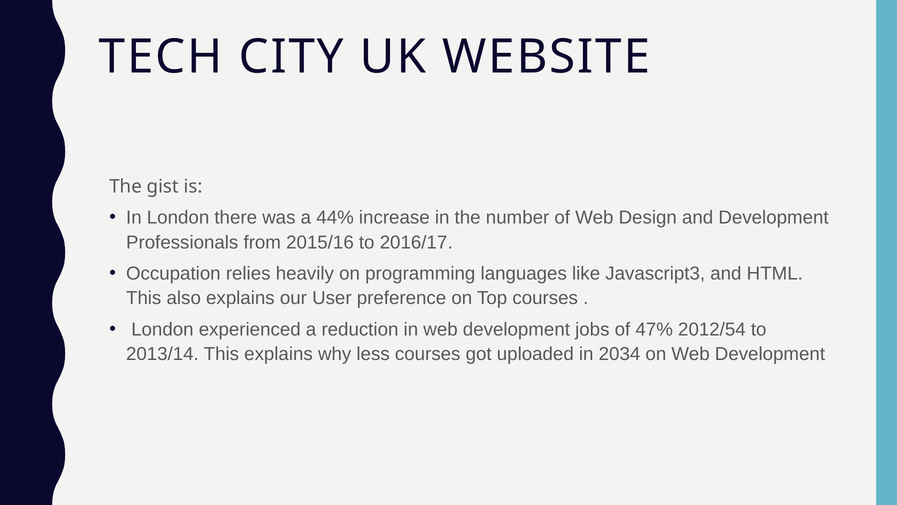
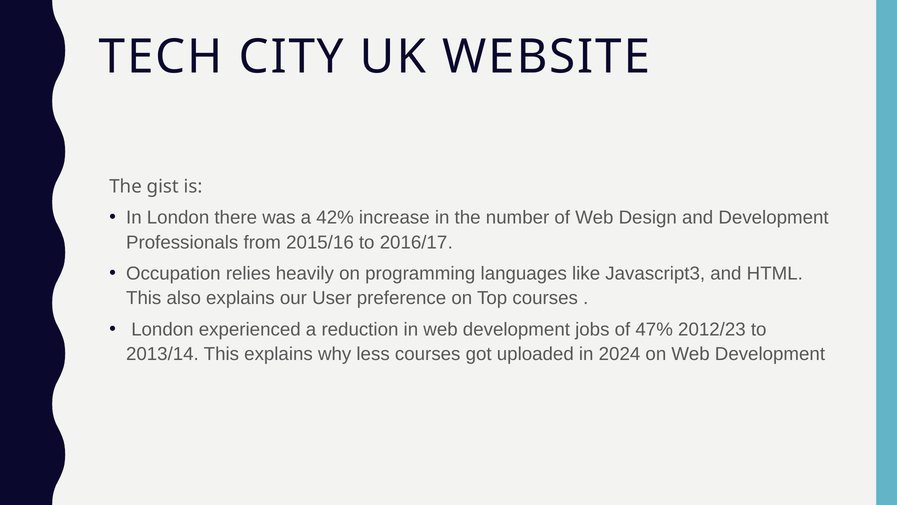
44%: 44% -> 42%
2012/54: 2012/54 -> 2012/23
2034: 2034 -> 2024
